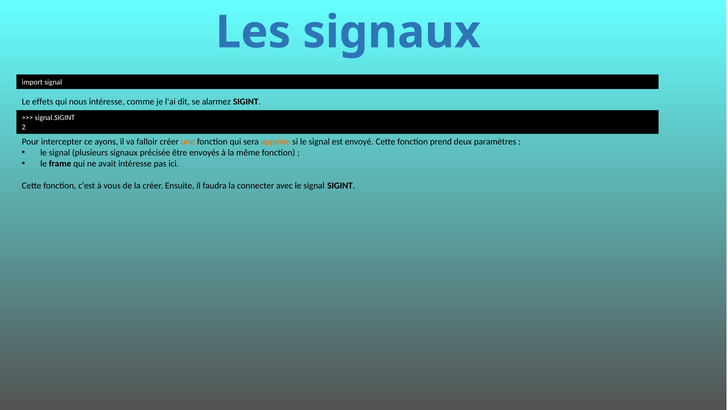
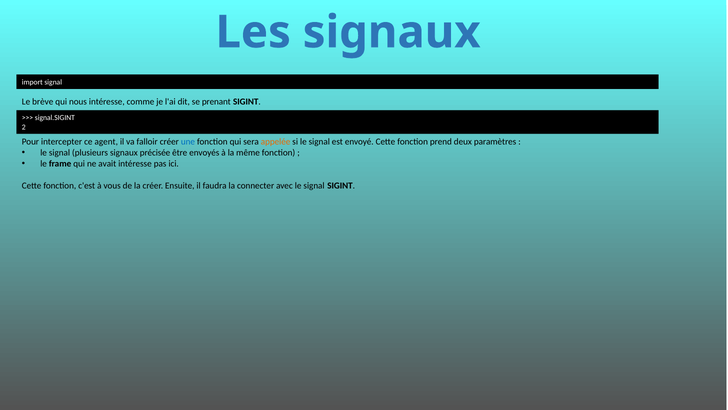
effets: effets -> brève
alarmez: alarmez -> prenant
ayons: ayons -> agent
une colour: orange -> blue
